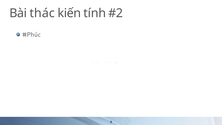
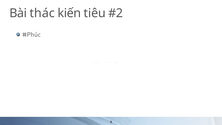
tính: tính -> tiêu
